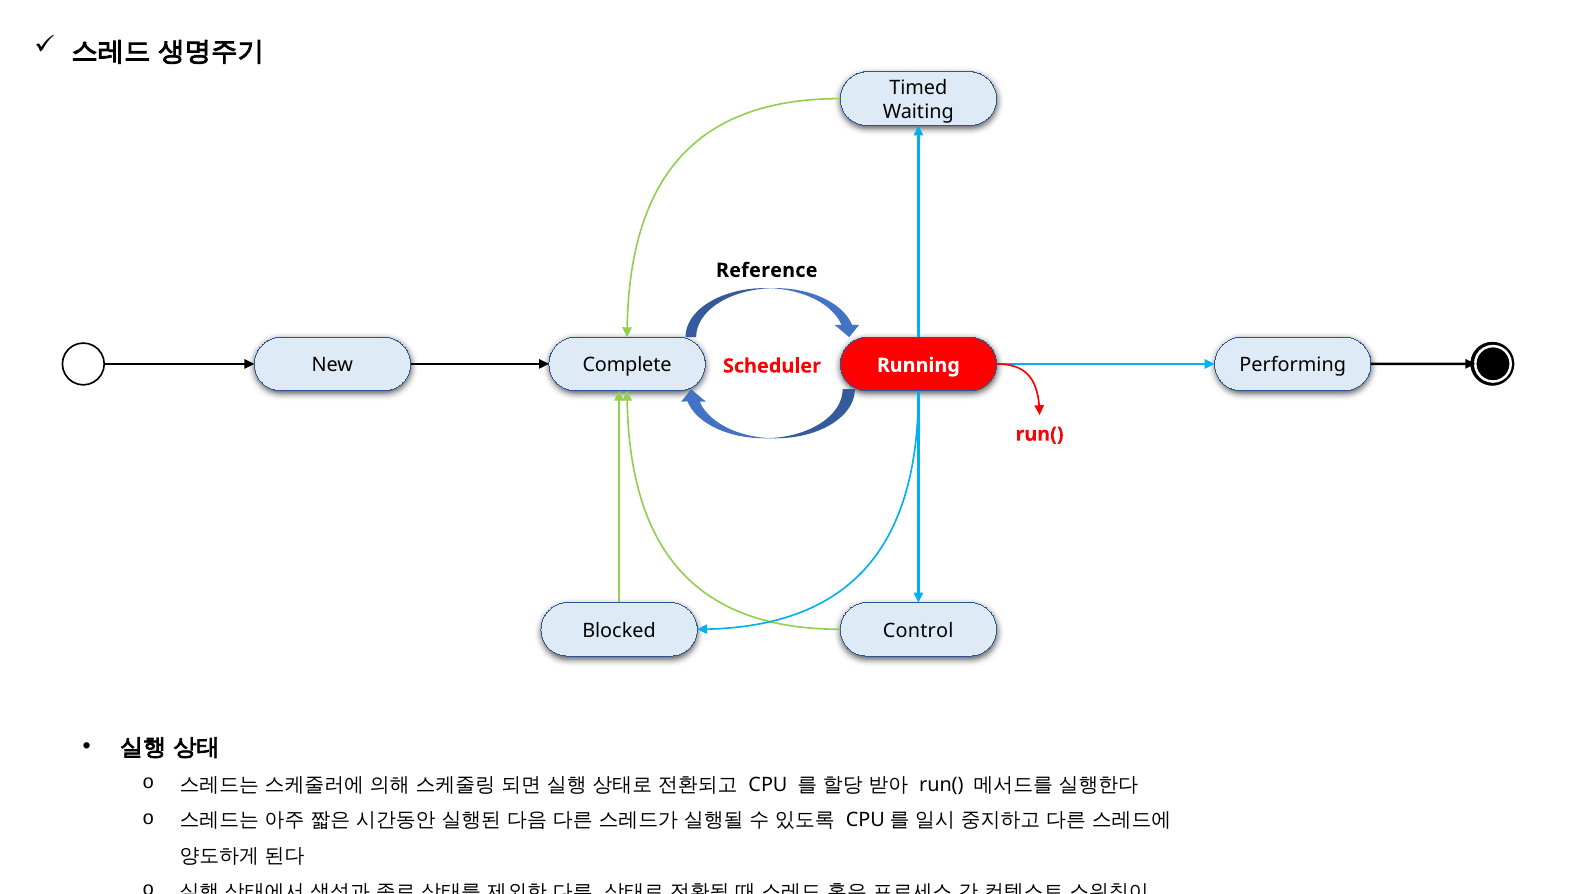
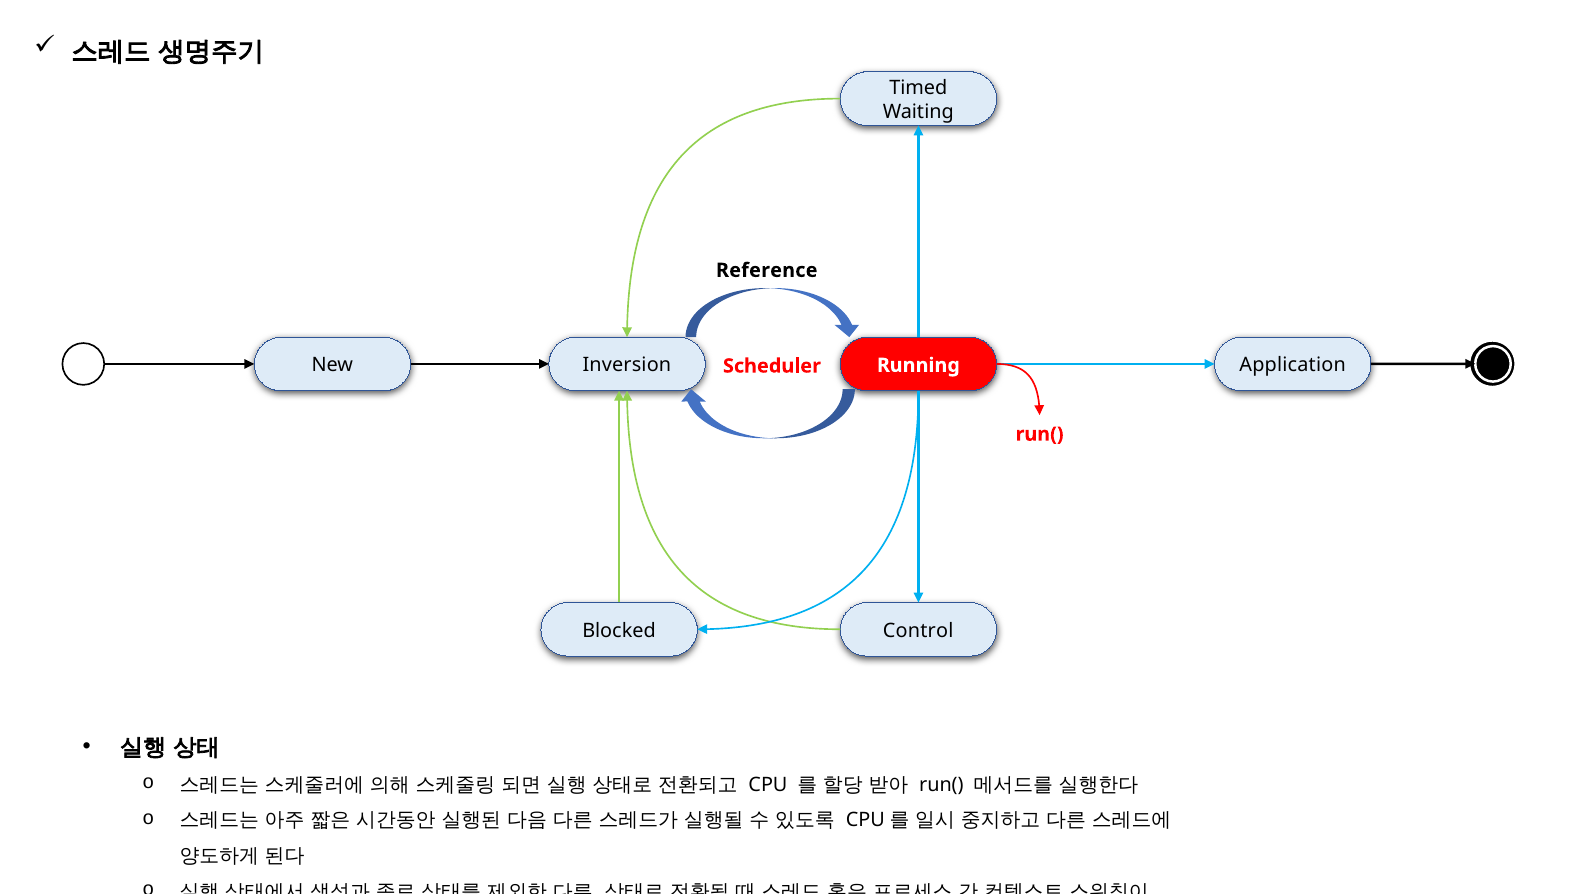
Complete: Complete -> Inversion
Performing: Performing -> Application
